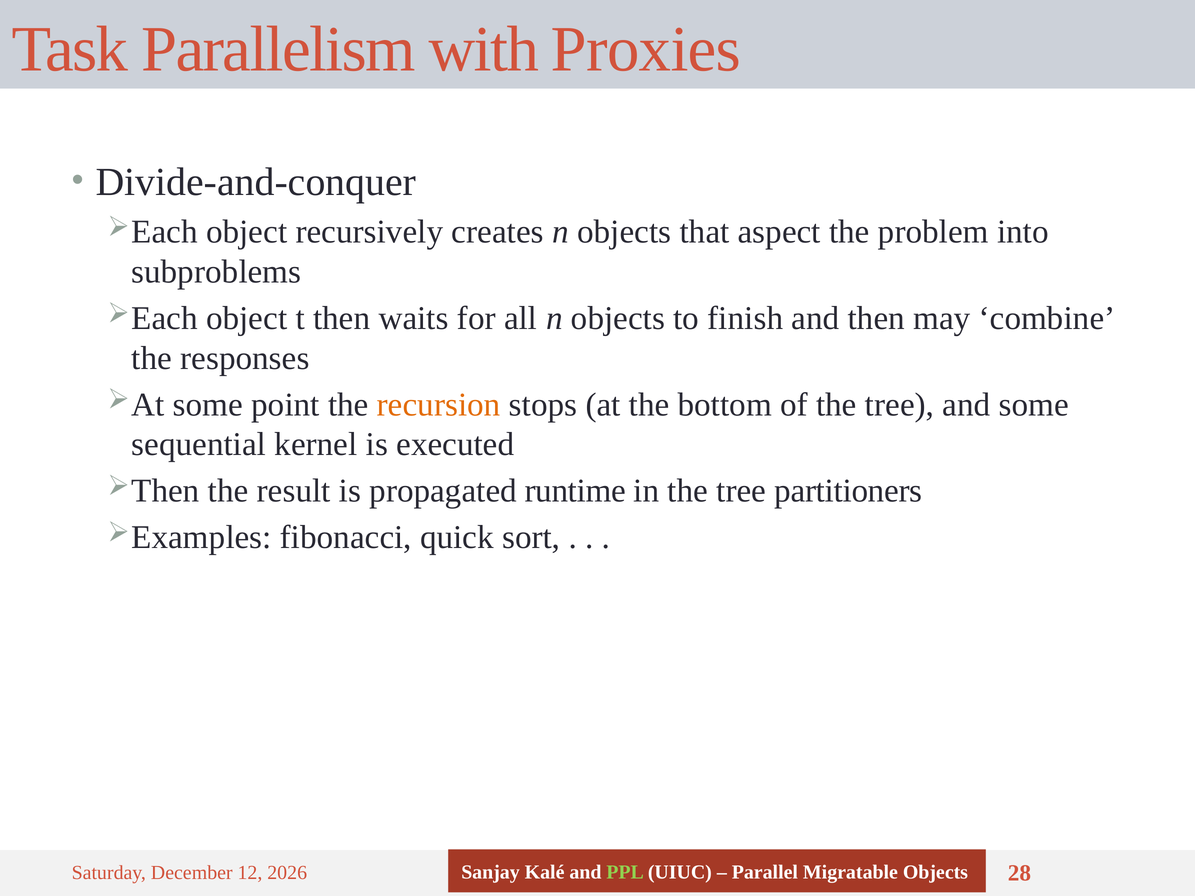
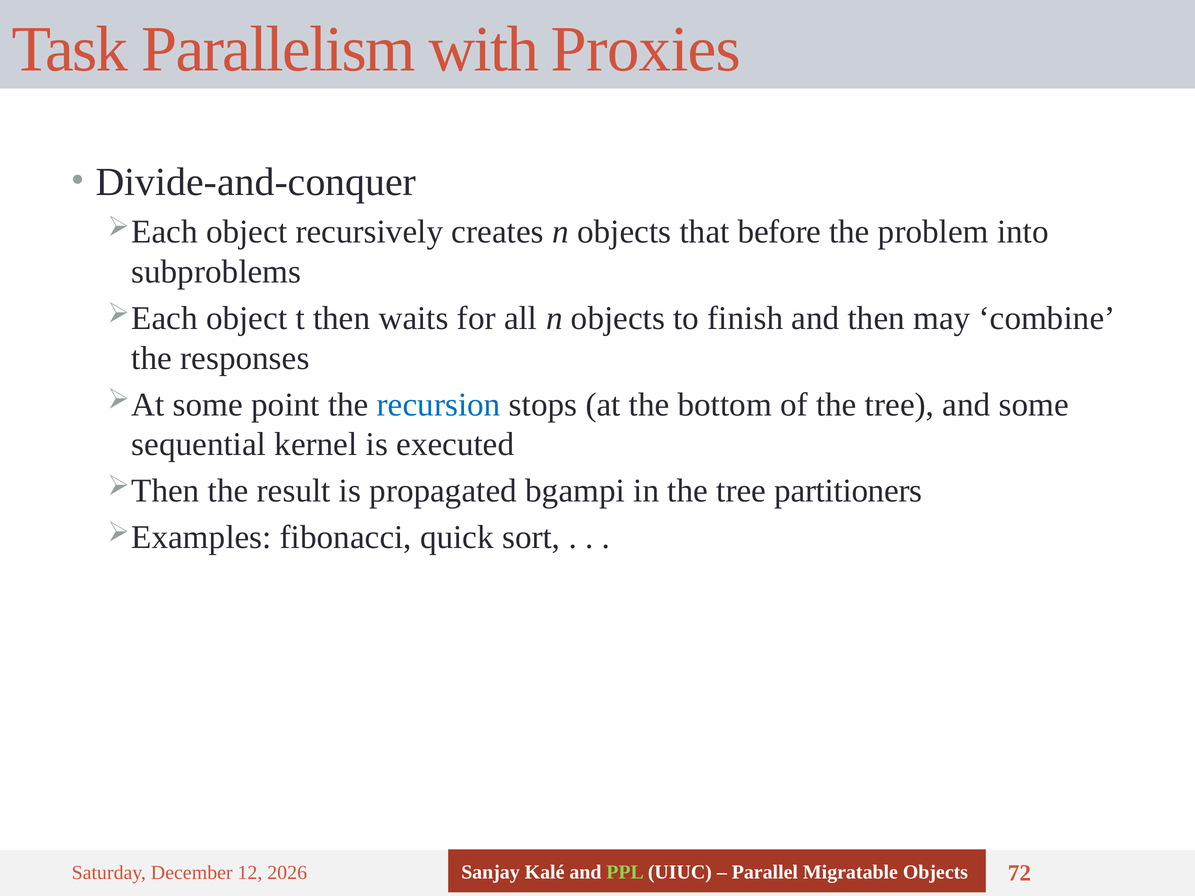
aspect: aspect -> before
recursion colour: orange -> blue
runtime: runtime -> bgampi
28: 28 -> 72
